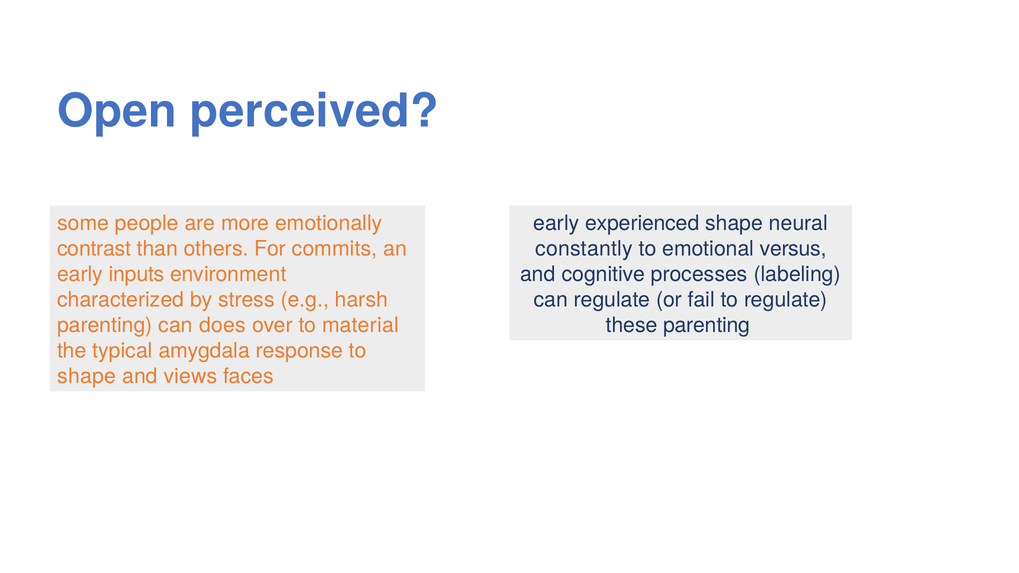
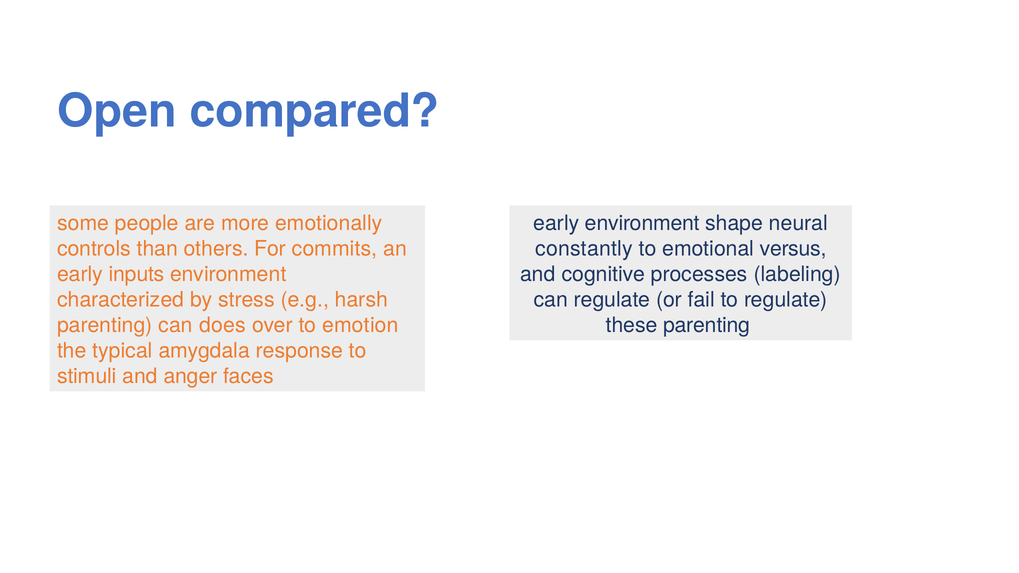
perceived: perceived -> compared
early experienced: experienced -> environment
contrast: contrast -> controls
material: material -> emotion
shape at (87, 376): shape -> stimuli
views: views -> anger
